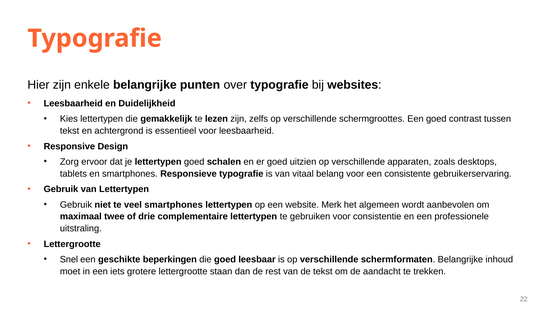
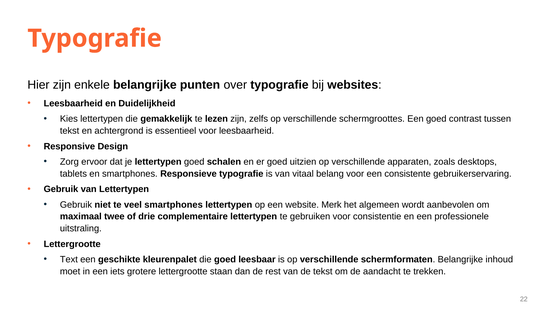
Snel: Snel -> Text
beperkingen: beperkingen -> kleurenpalet
